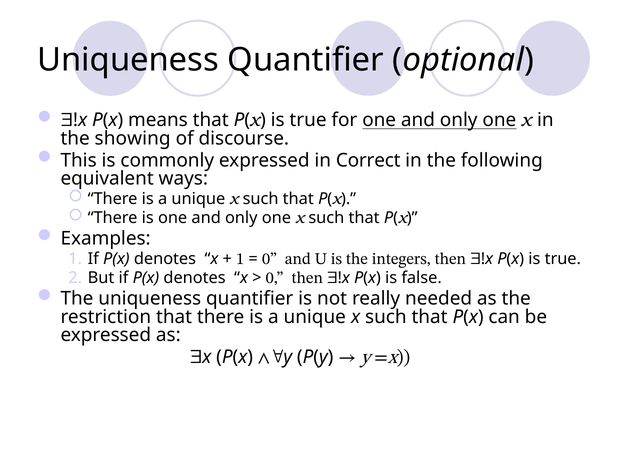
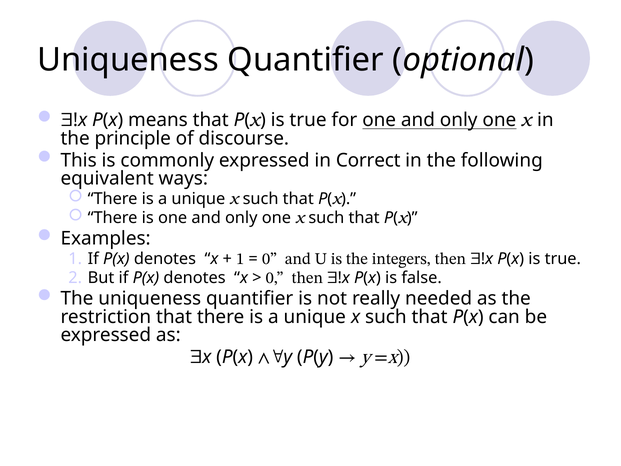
showing: showing -> principle
